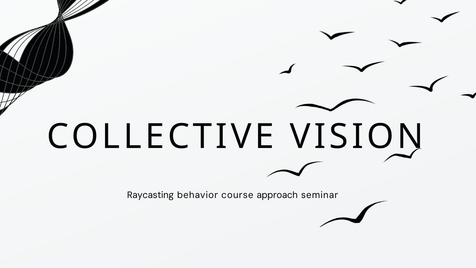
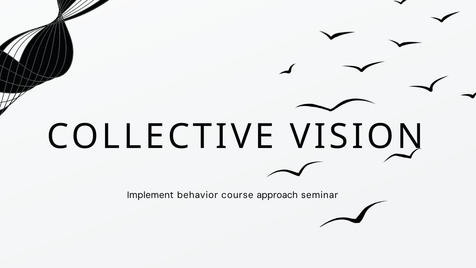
Raycasting: Raycasting -> Implement
